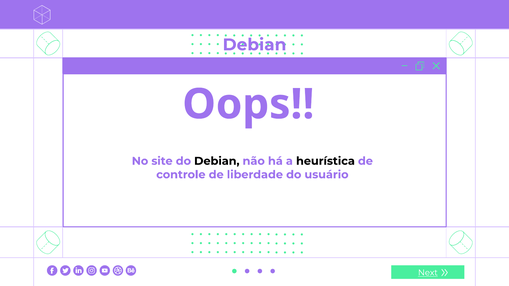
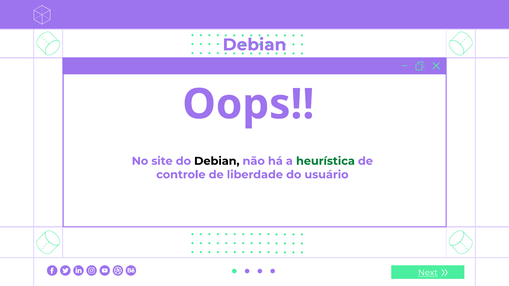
heurística colour: black -> green
